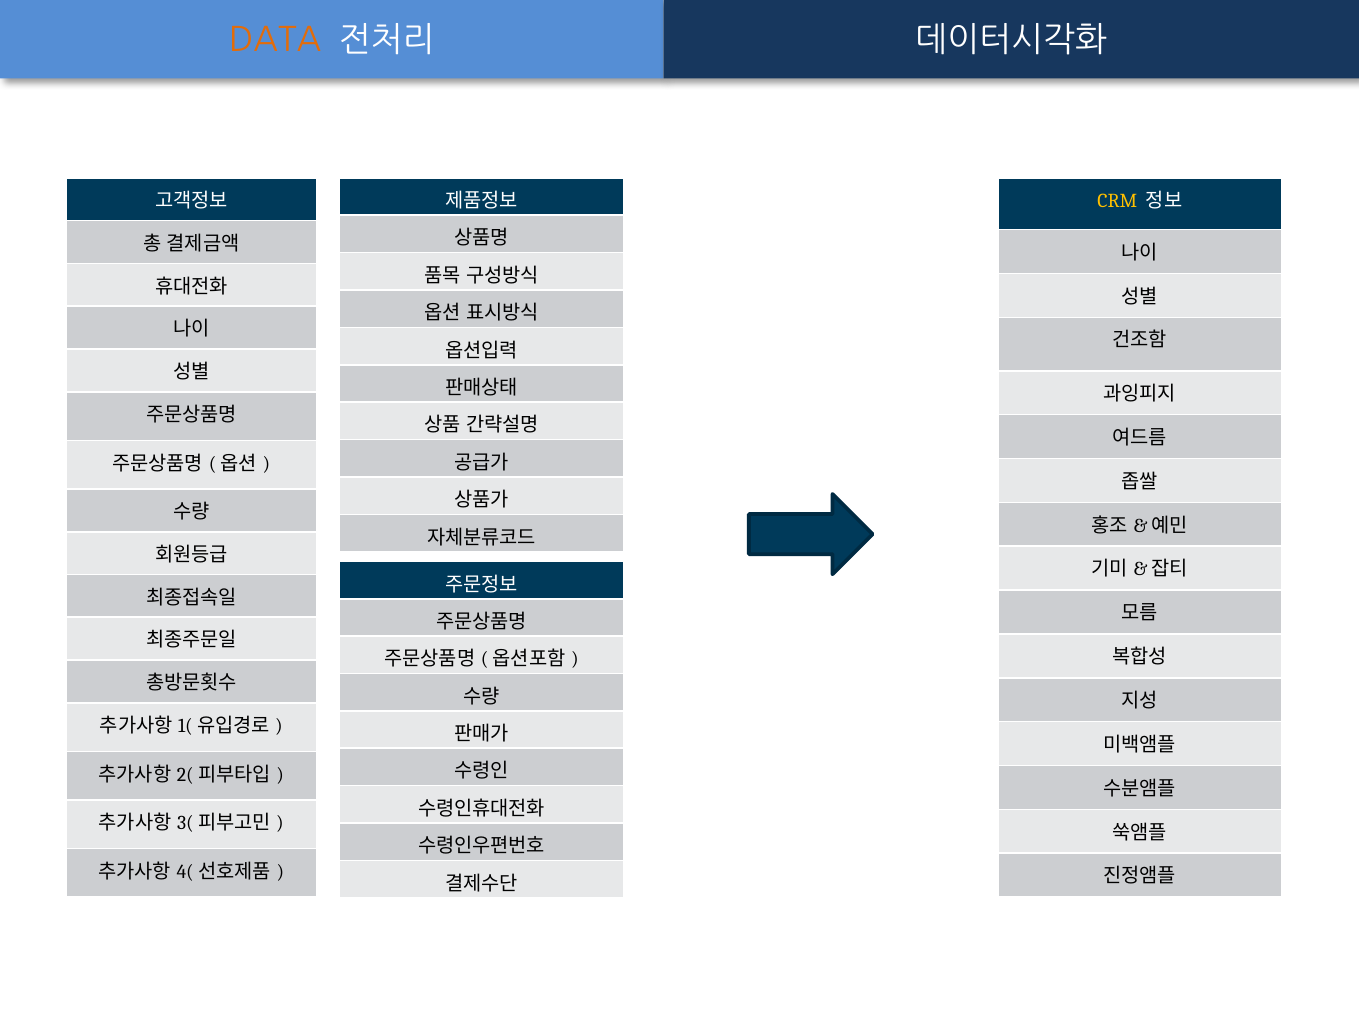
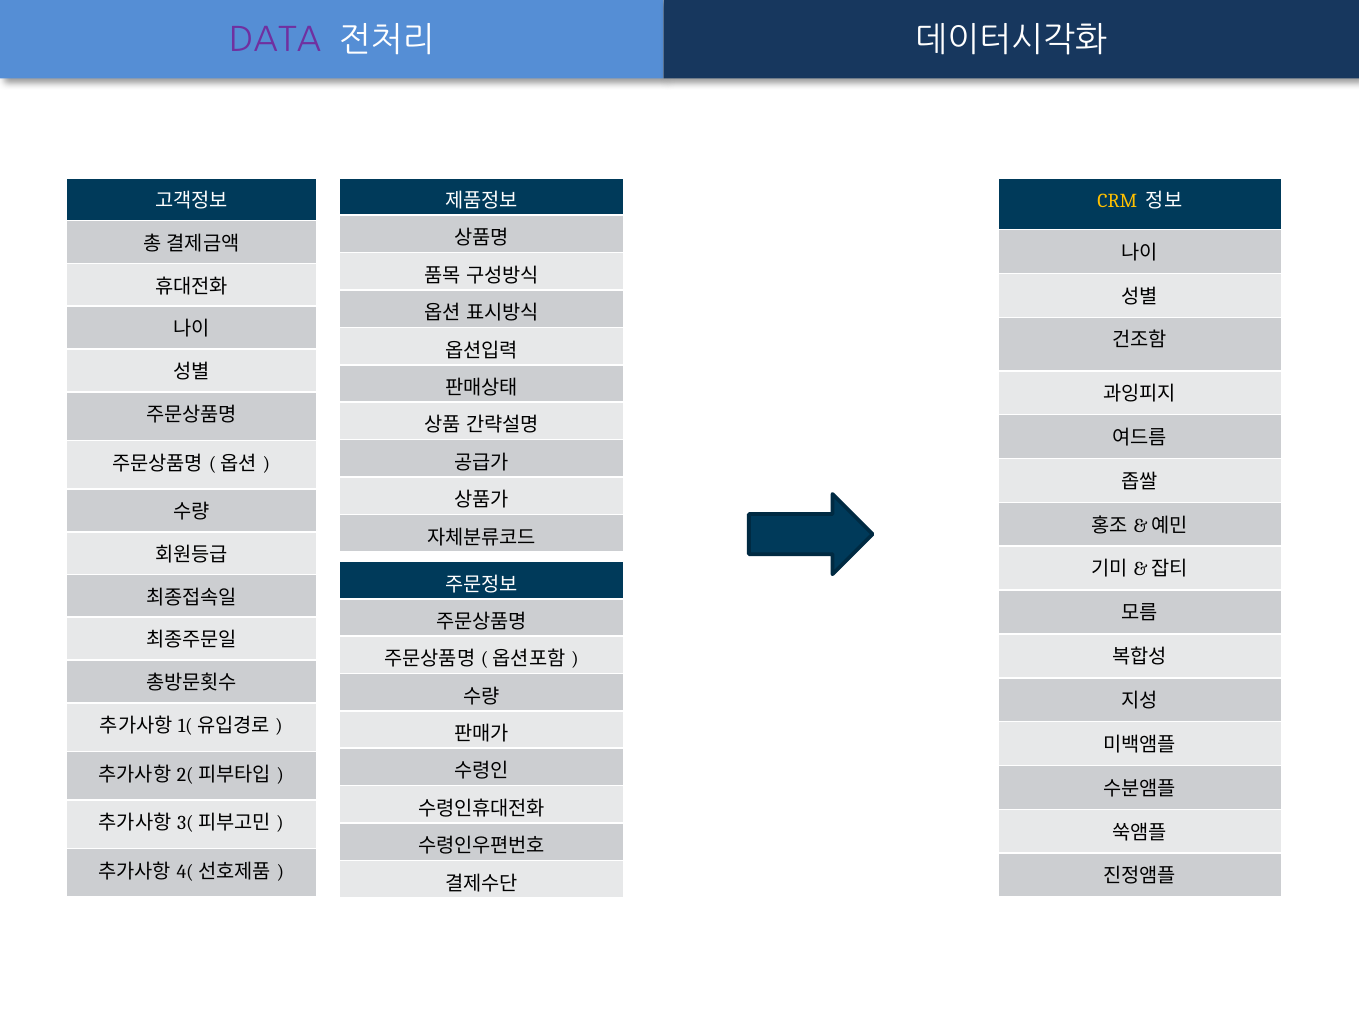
DATA colour: orange -> purple
